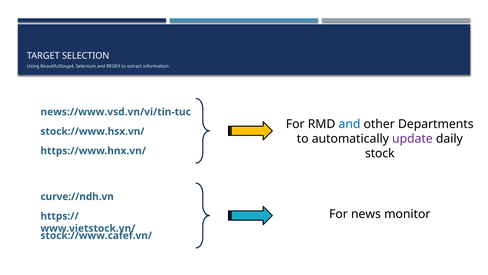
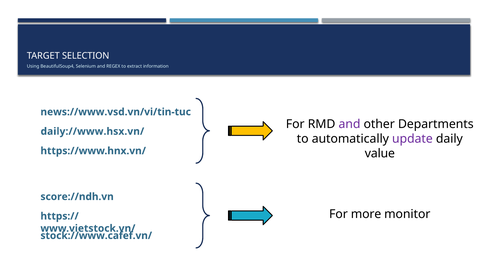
and at (349, 124) colour: blue -> purple
stock://www.hsx.vn/: stock://www.hsx.vn/ -> daily://www.hsx.vn/
stock: stock -> value
curve://ndh.vn: curve://ndh.vn -> score://ndh.vn
news: news -> more
